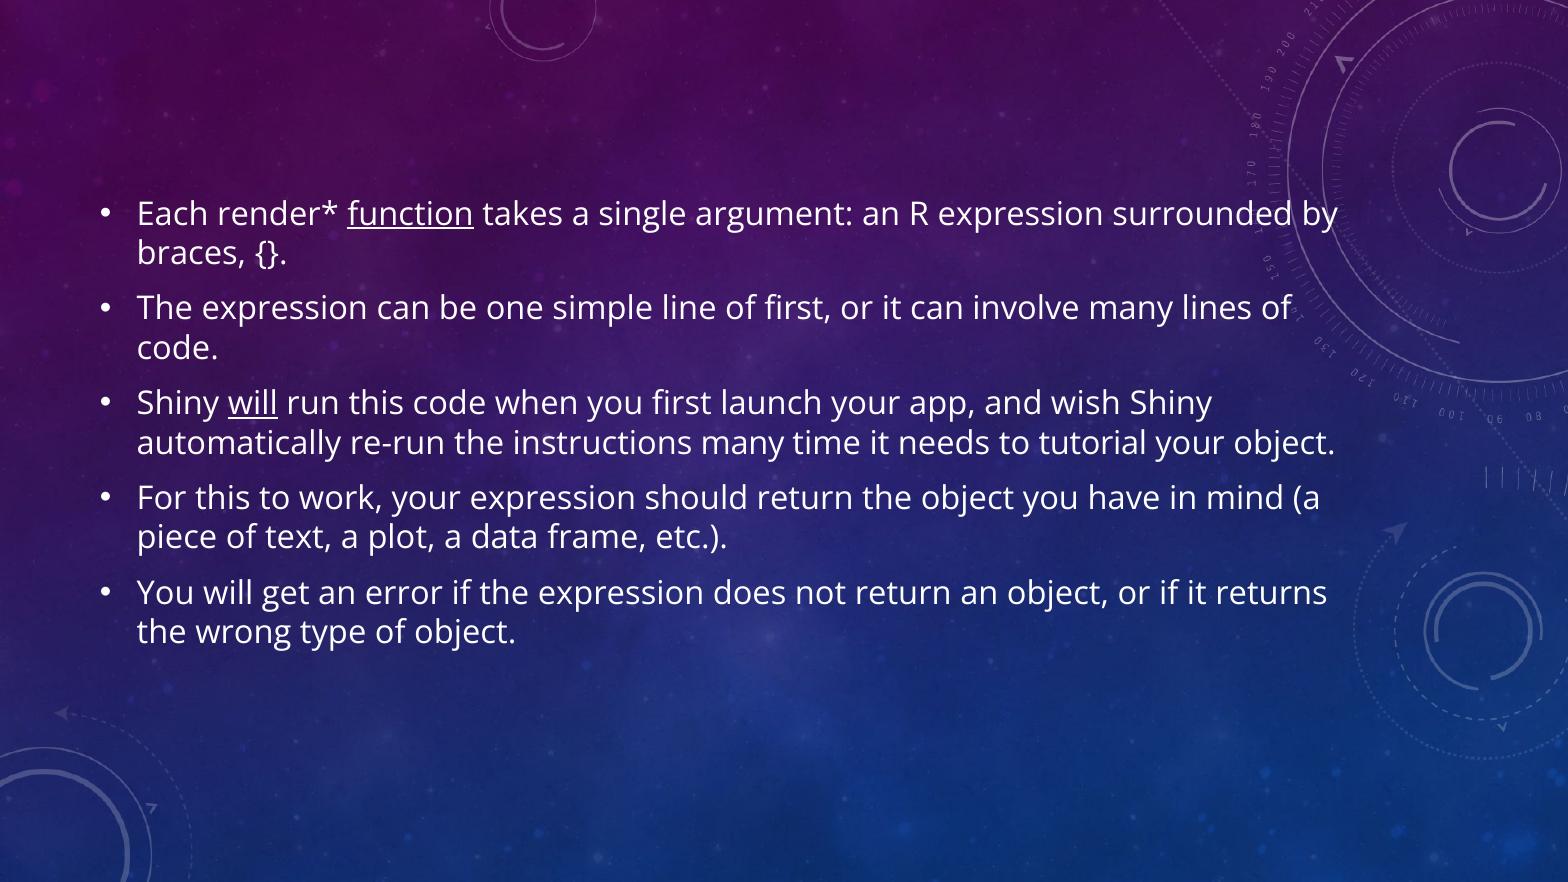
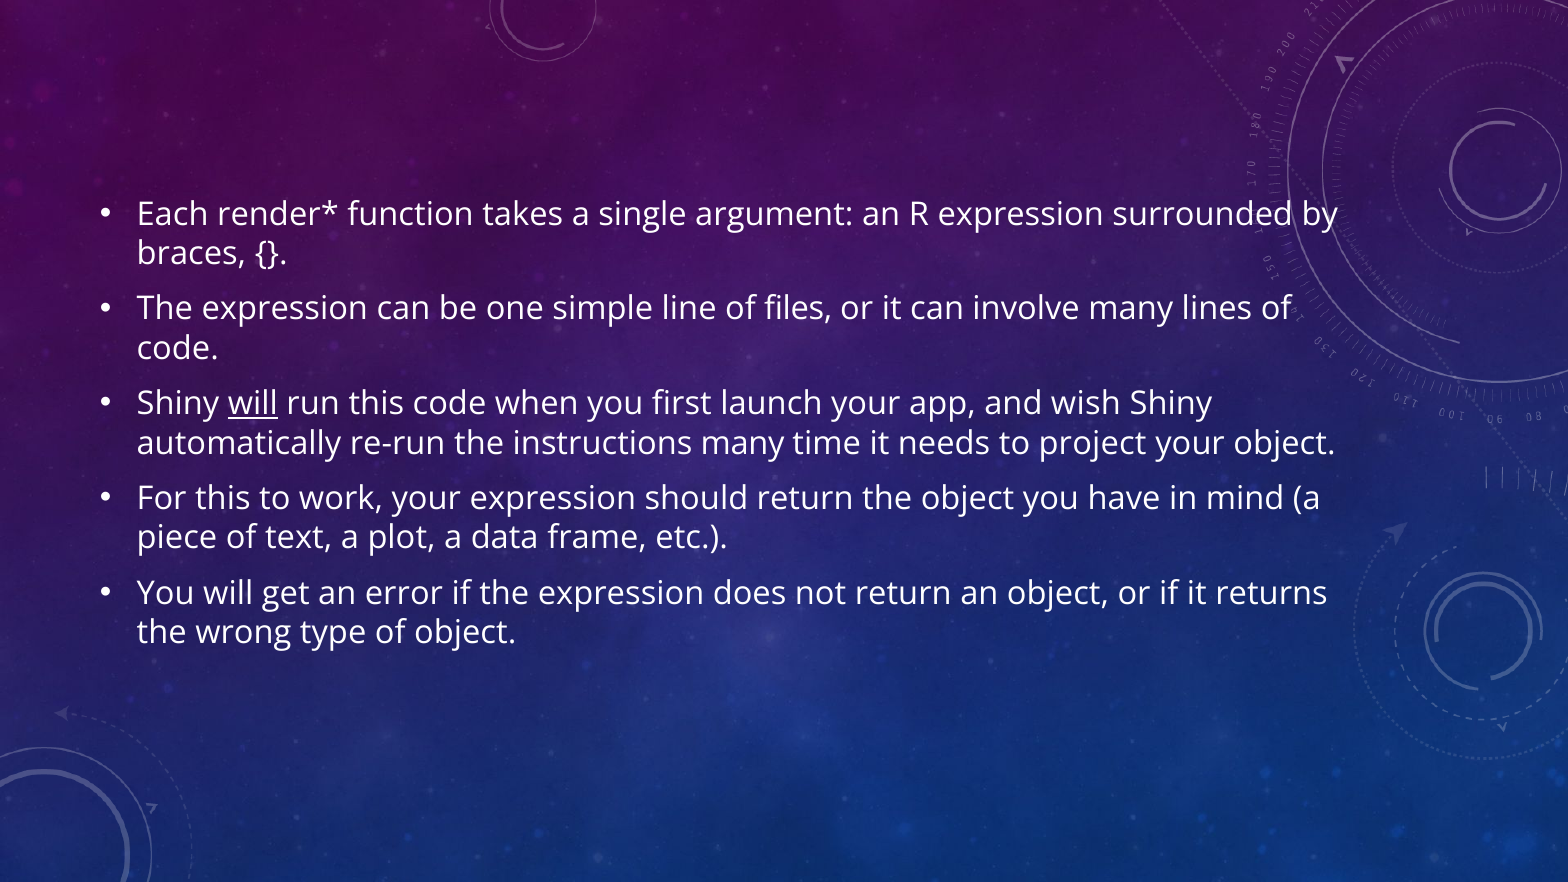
function underline: present -> none
of first: first -> files
tutorial: tutorial -> project
